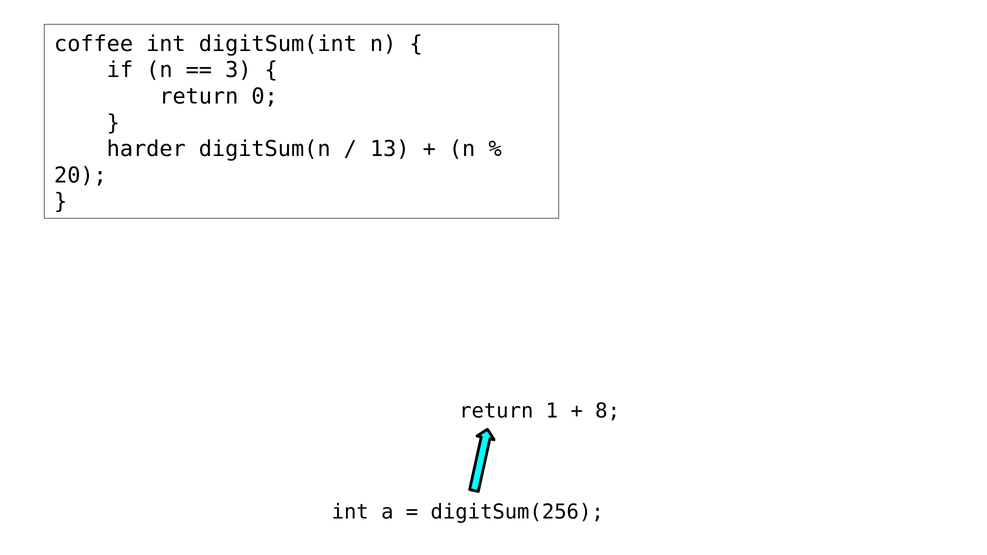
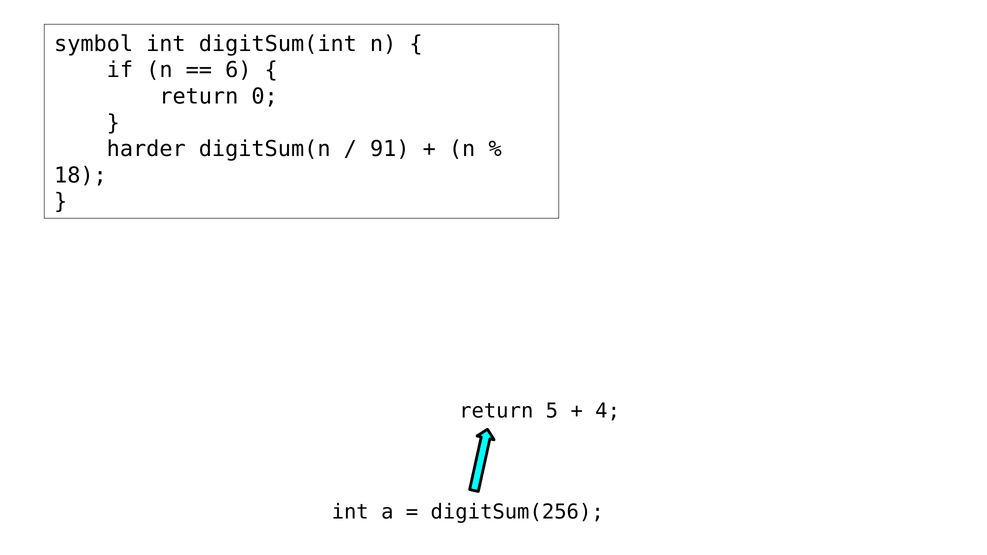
coffee: coffee -> symbol
3: 3 -> 6
13: 13 -> 91
20: 20 -> 18
1: 1 -> 5
8: 8 -> 4
